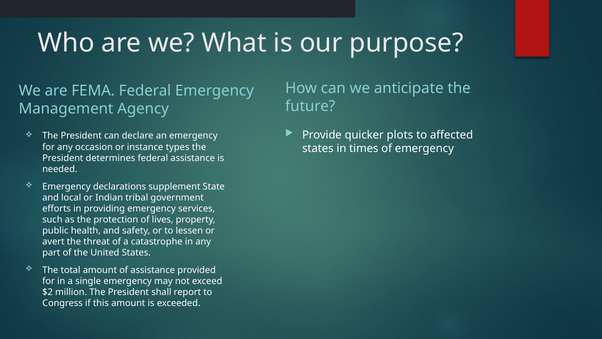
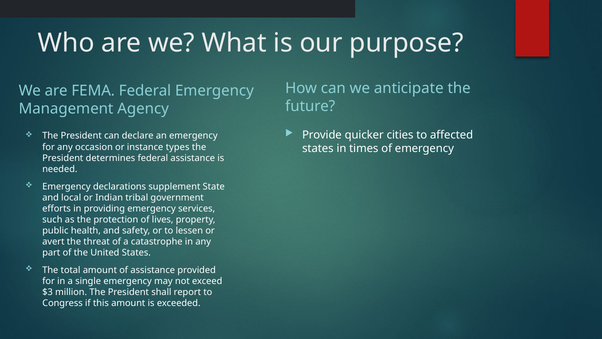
plots: plots -> cities
$2: $2 -> $3
